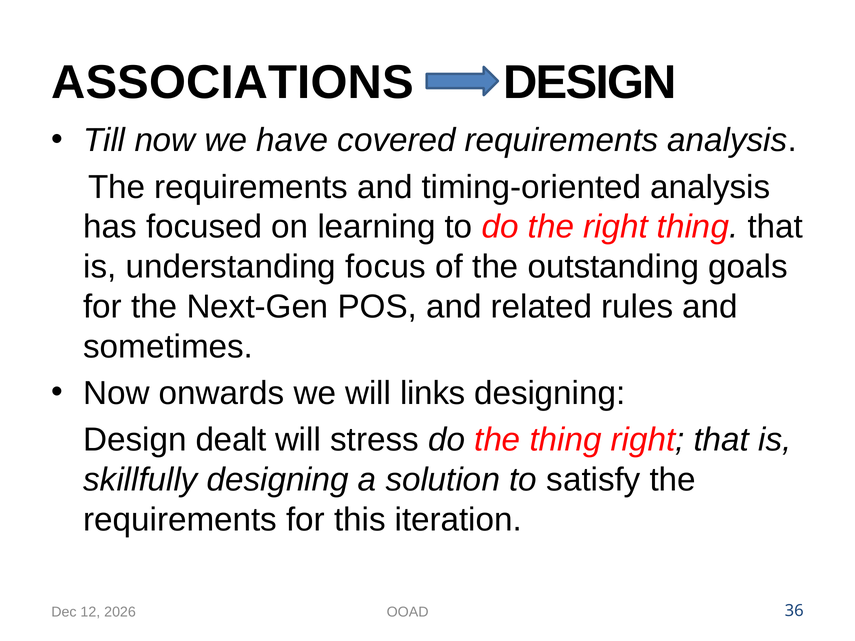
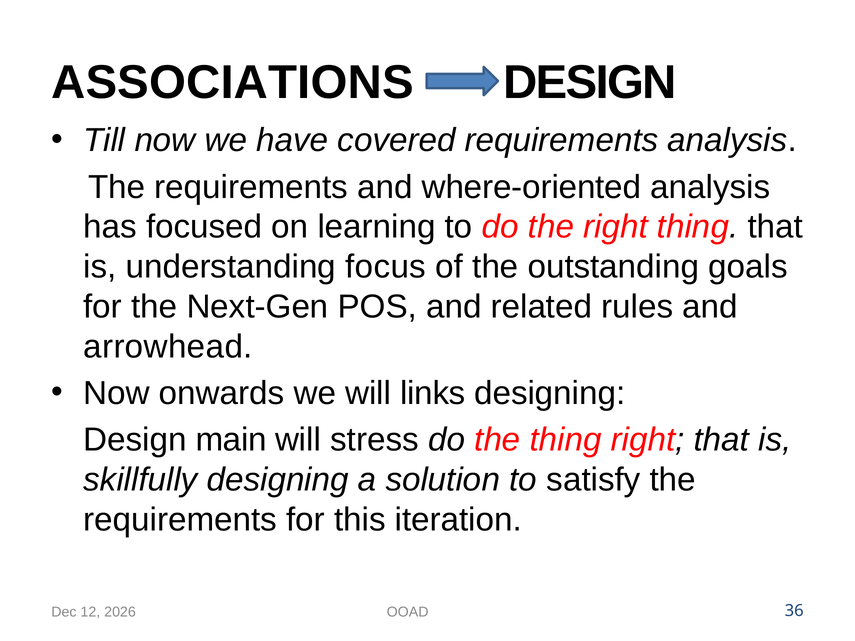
timing-oriented: timing-oriented -> where-oriented
sometimes: sometimes -> arrowhead
dealt: dealt -> main
